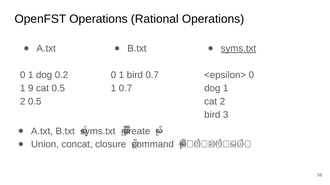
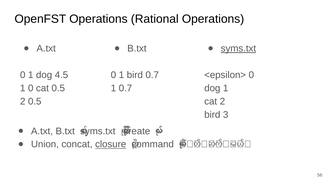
0.2: 0.2 -> 4.5
1 9: 9 -> 0
closure underline: none -> present
